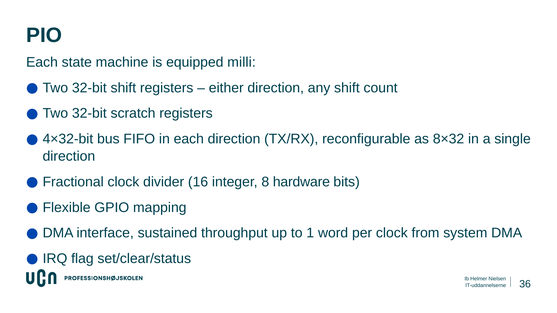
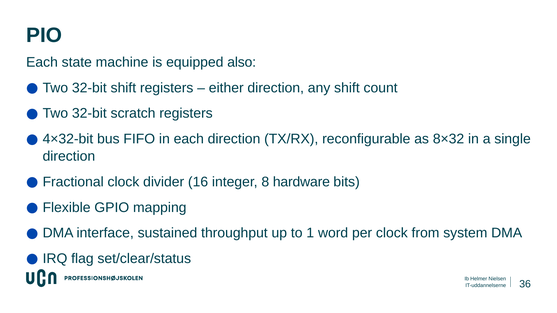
milli: milli -> also
